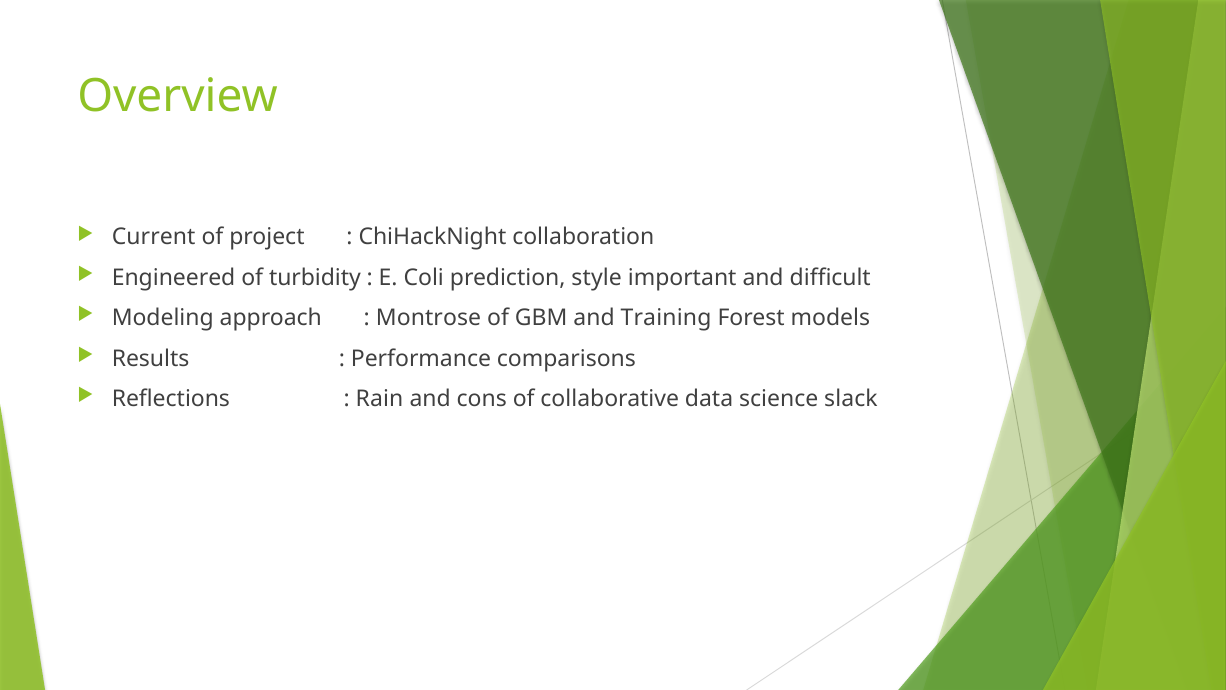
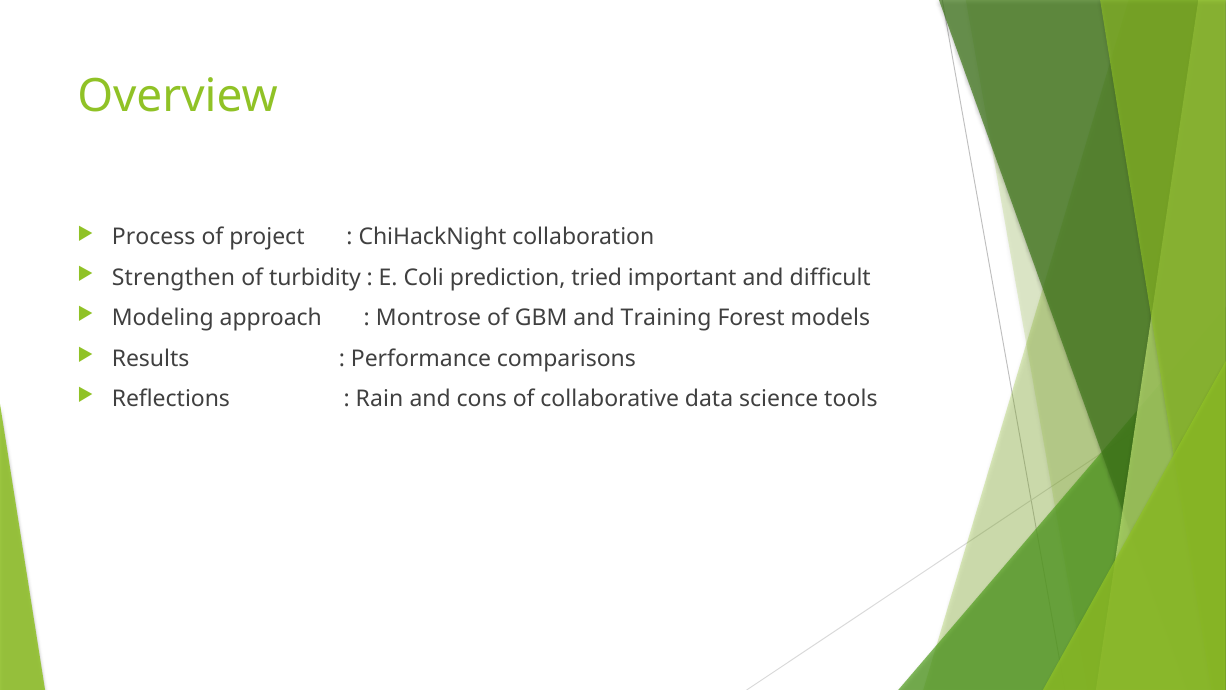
Current: Current -> Process
Engineered: Engineered -> Strengthen
style: style -> tried
slack: slack -> tools
